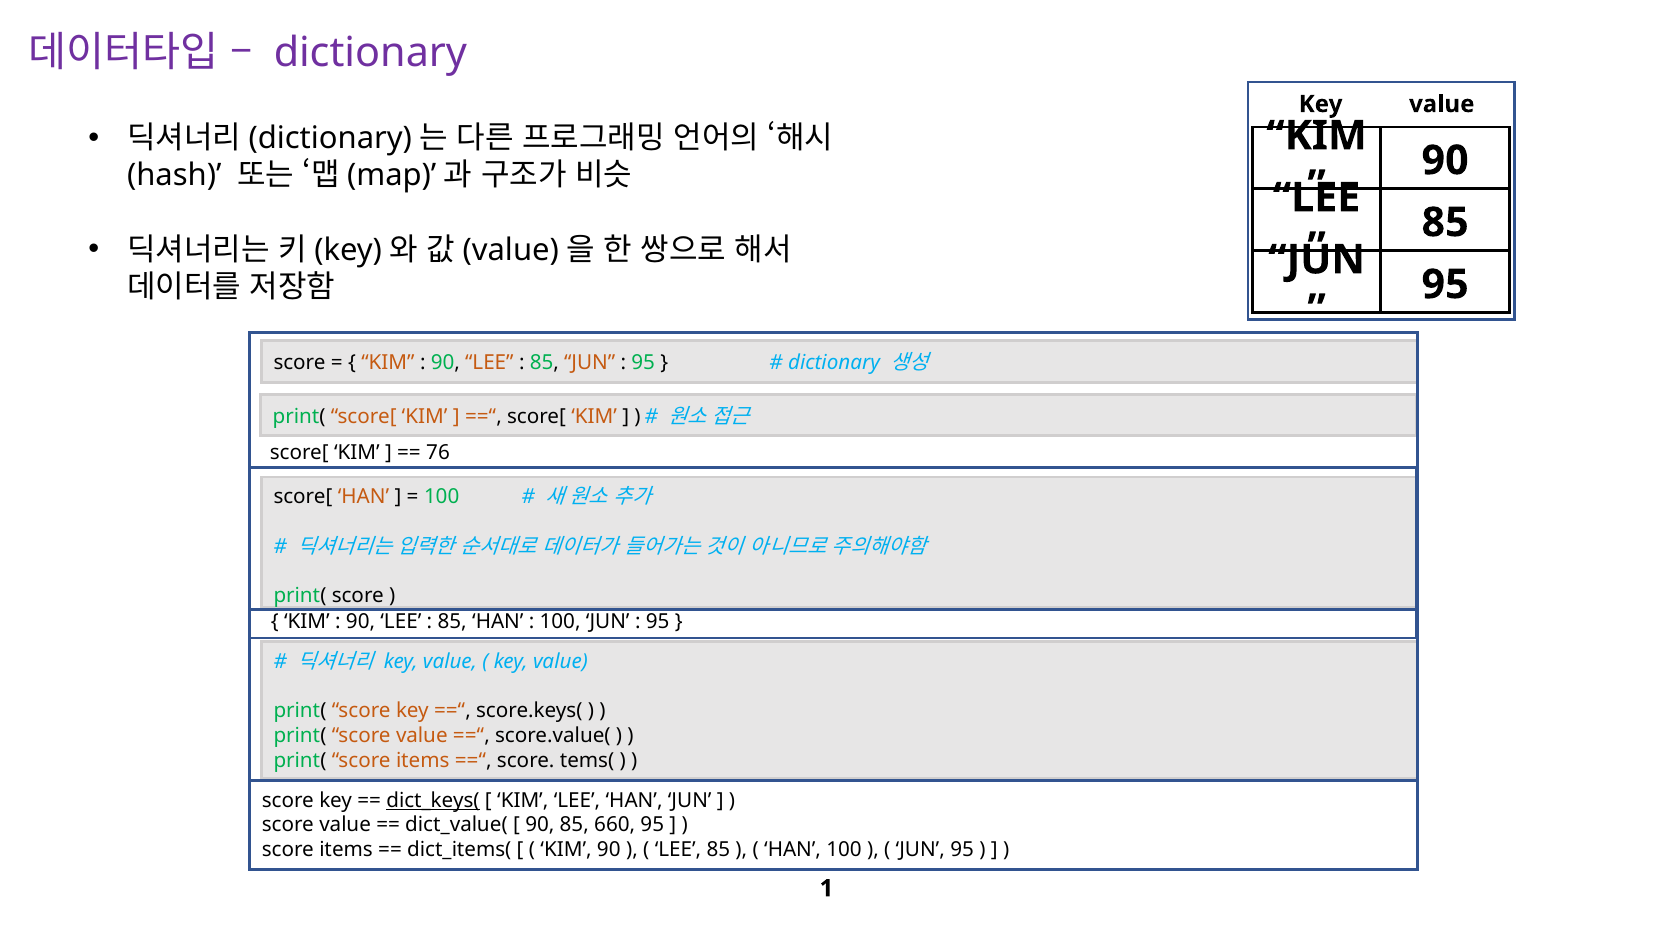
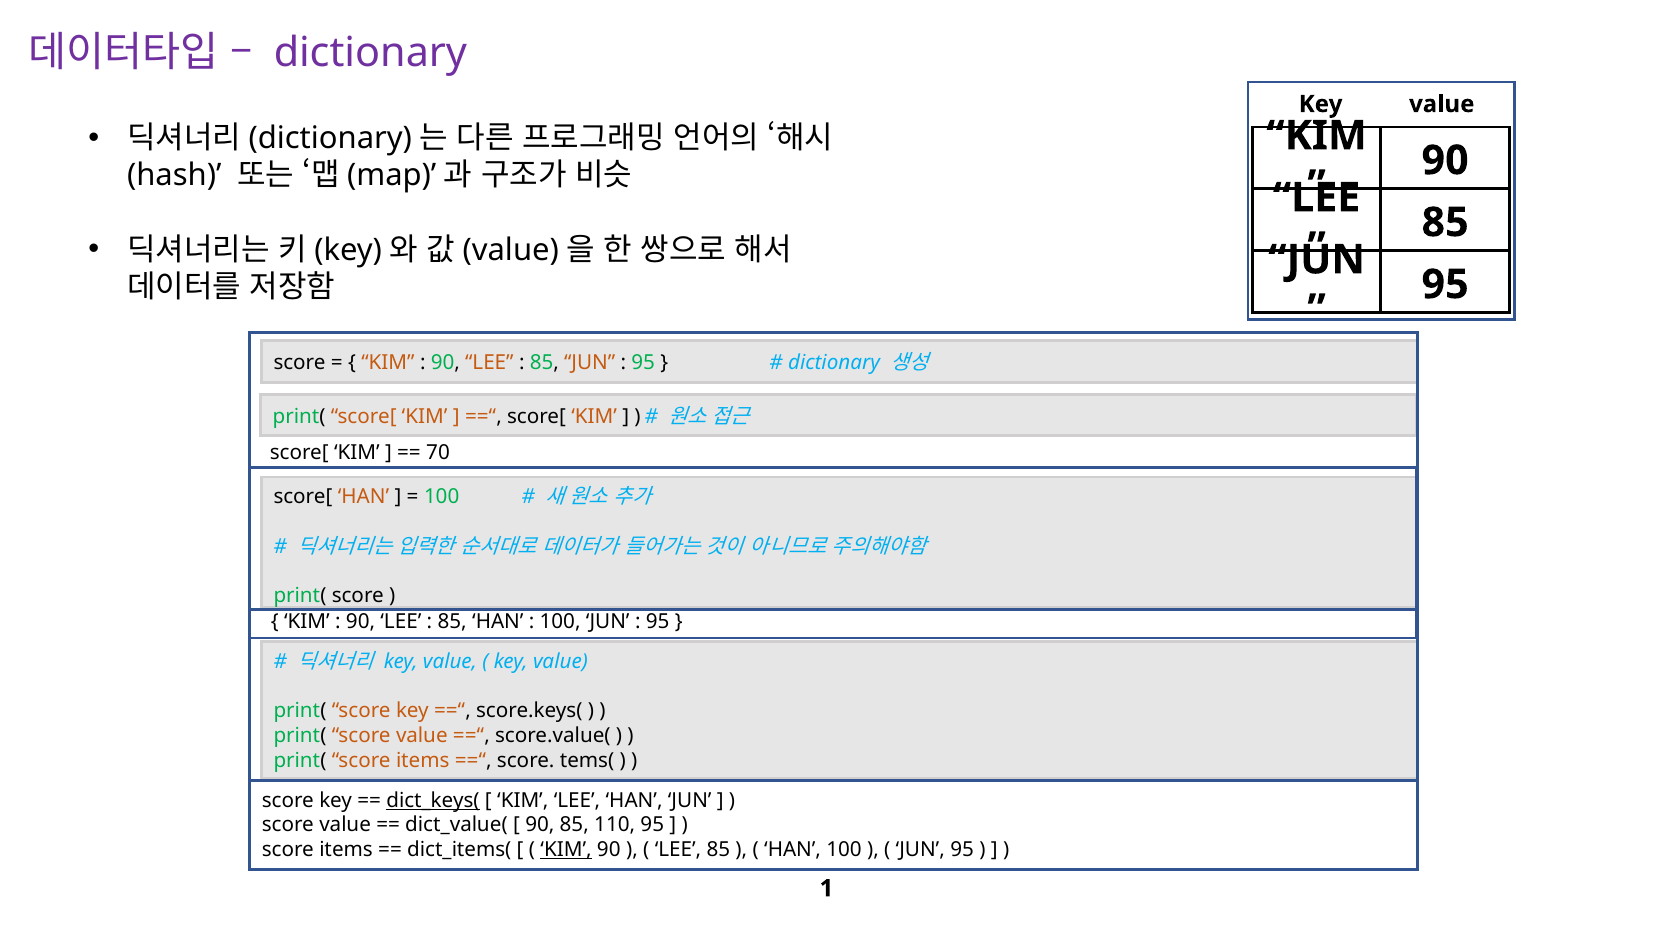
76: 76 -> 70
660: 660 -> 110
KIM at (566, 850) underline: none -> present
